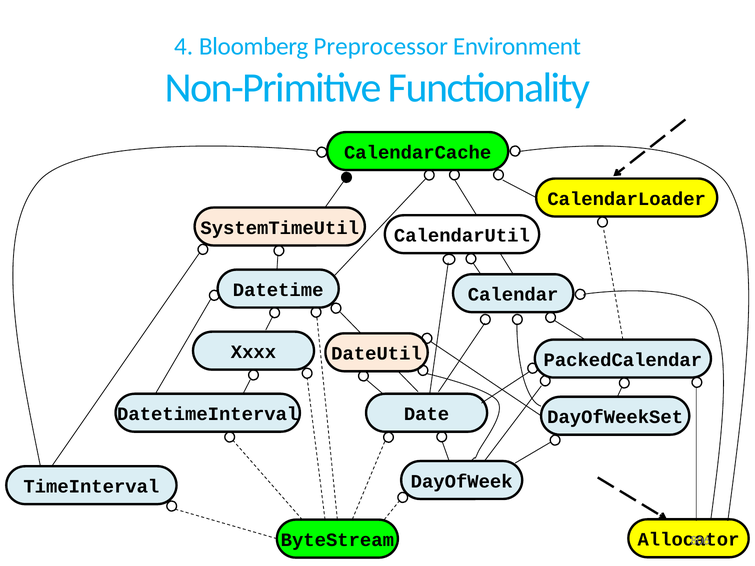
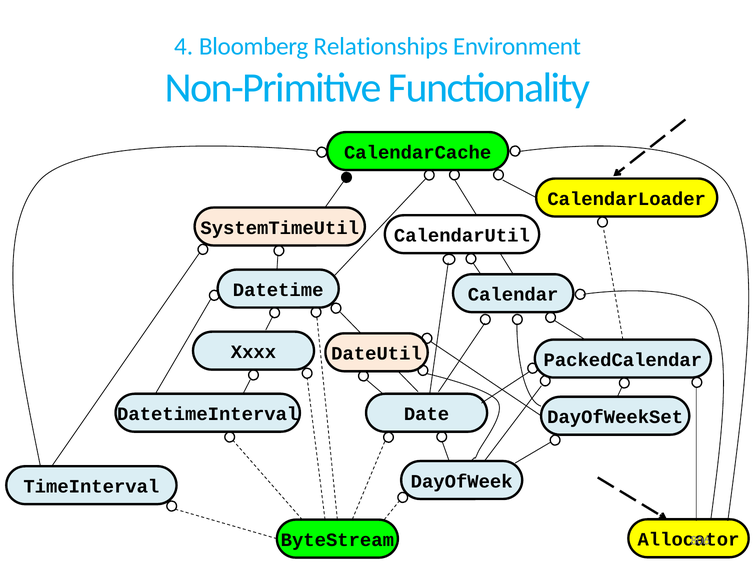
Preprocessor: Preprocessor -> Relationships
